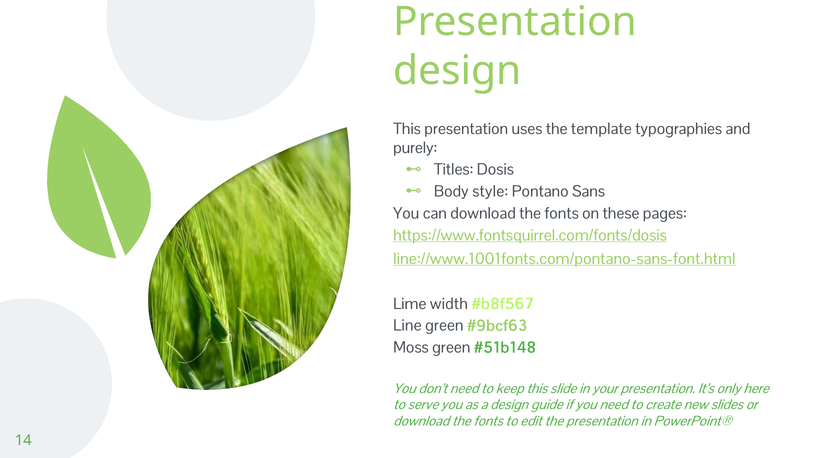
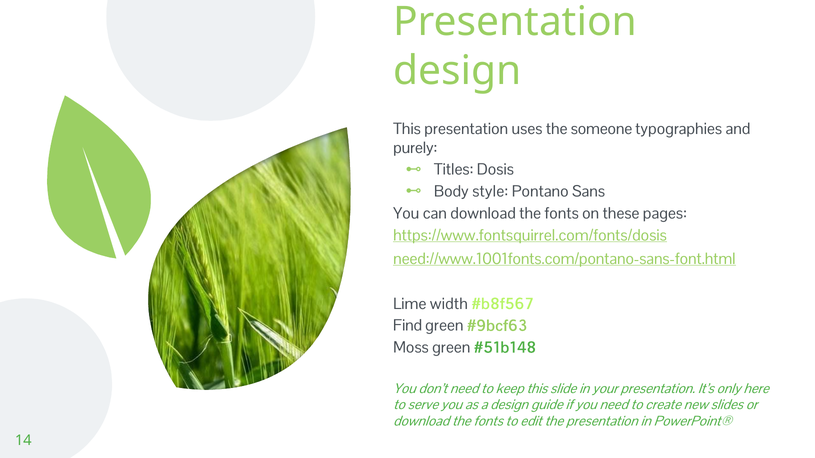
template: template -> someone
line://www.1001fonts.com/pontano-sans-font.html: line://www.1001fonts.com/pontano-sans-font.html -> need://www.1001fonts.com/pontano-sans-font.html
Line: Line -> Find
